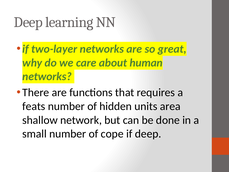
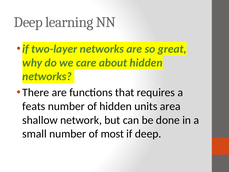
about human: human -> hidden
cope: cope -> most
